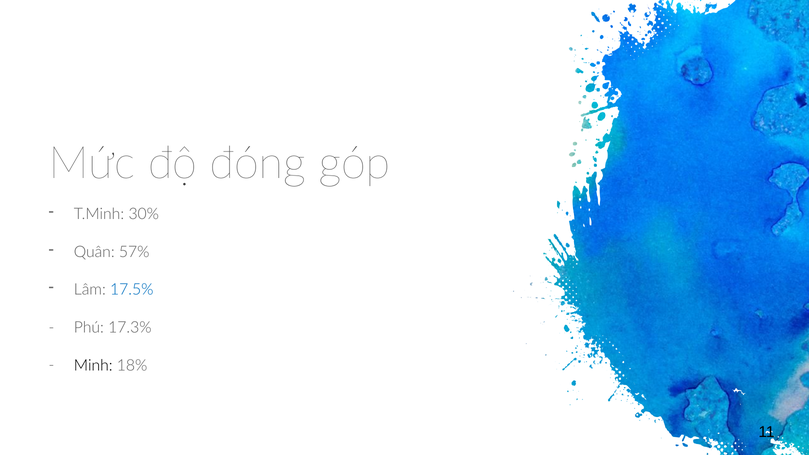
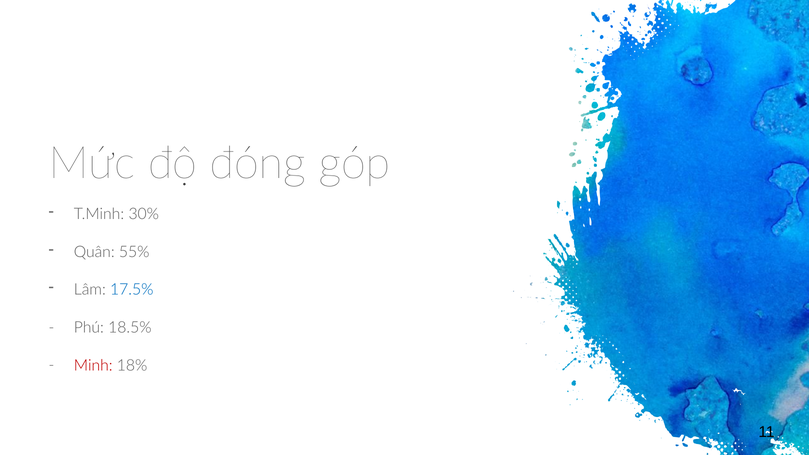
57%: 57% -> 55%
17.3%: 17.3% -> 18.5%
Minh colour: black -> red
